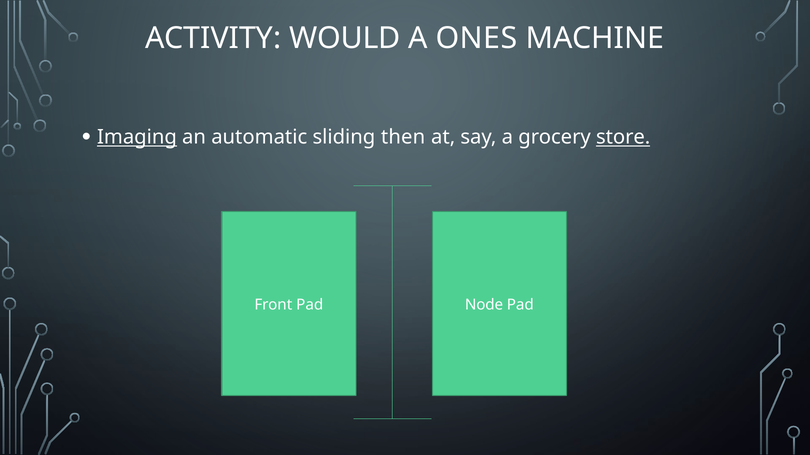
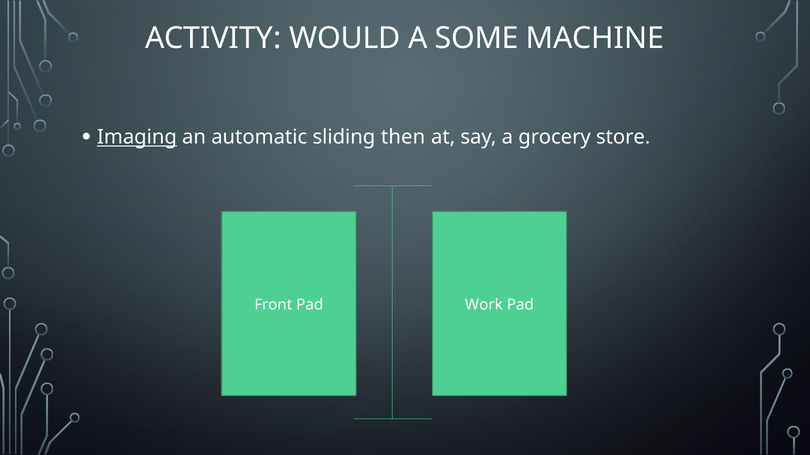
ONES: ONES -> SOME
store underline: present -> none
Node: Node -> Work
